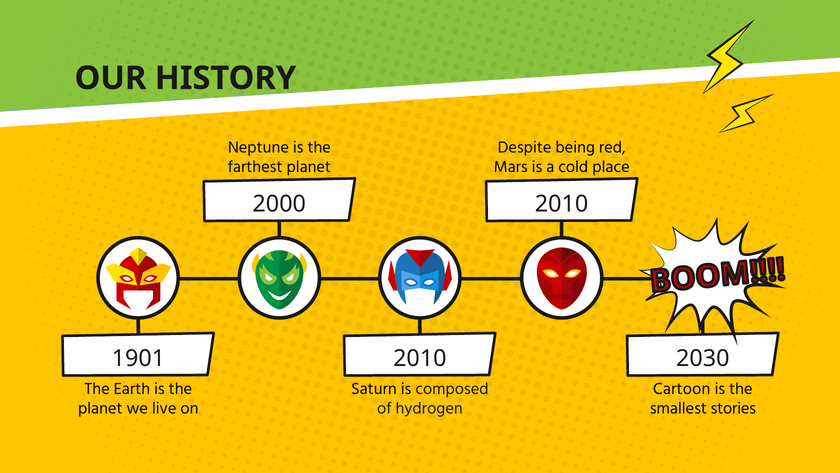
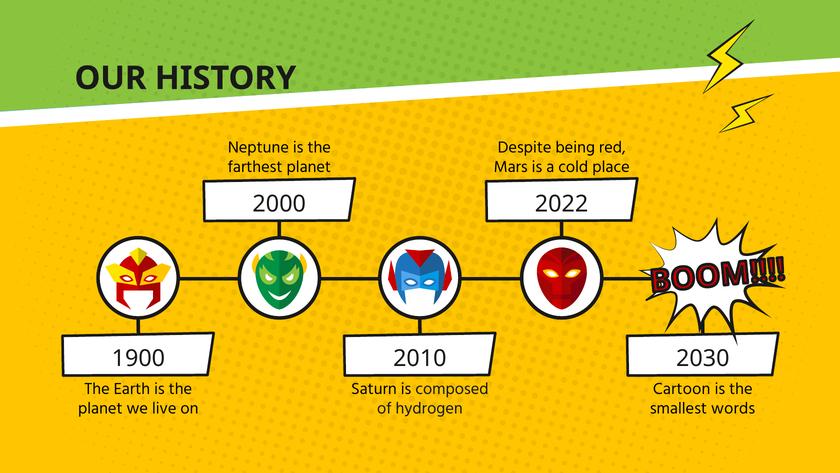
2010 at (562, 204): 2010 -> 2022
1901: 1901 -> 1900
stories: stories -> words
